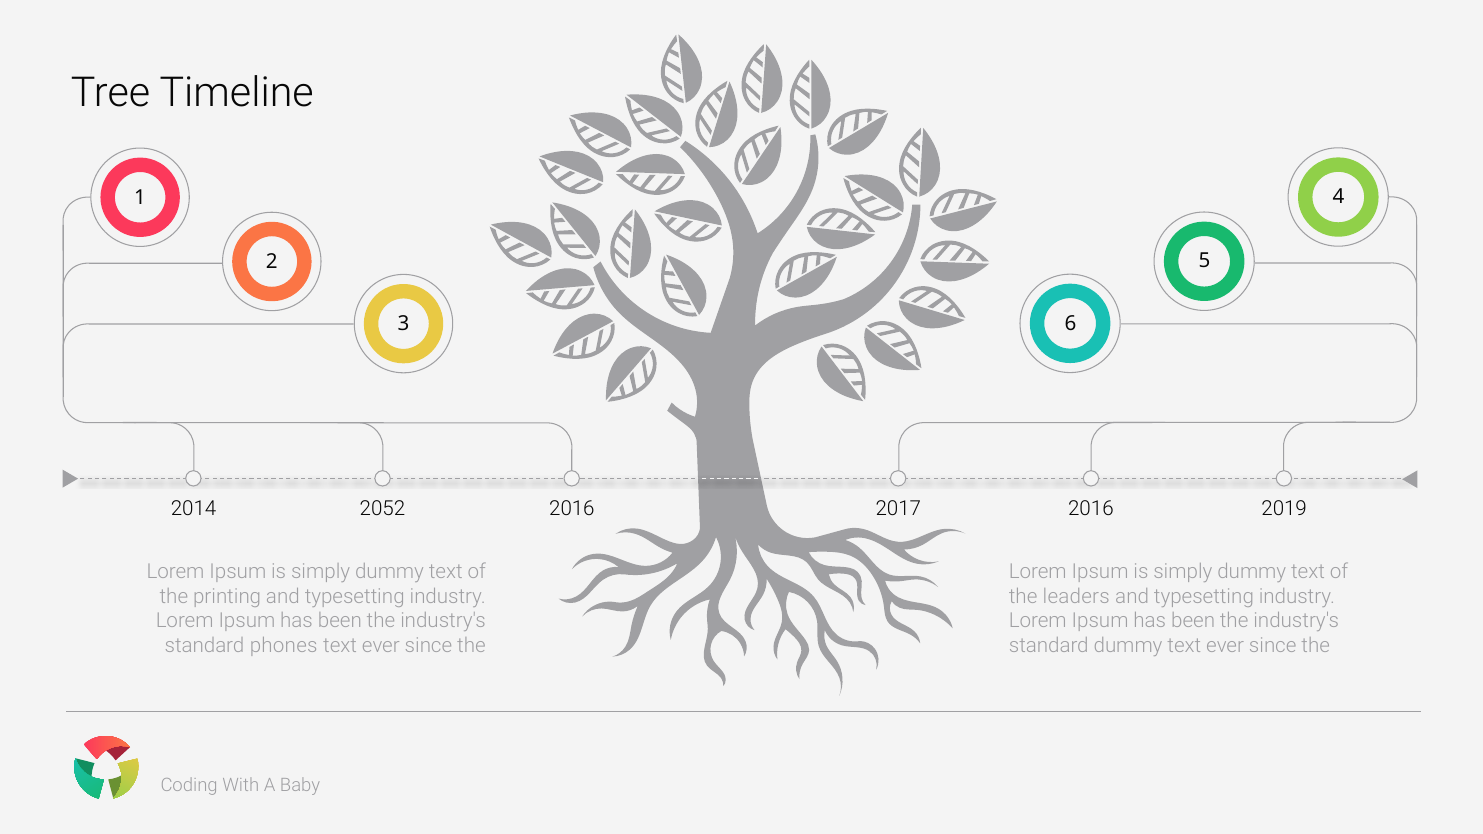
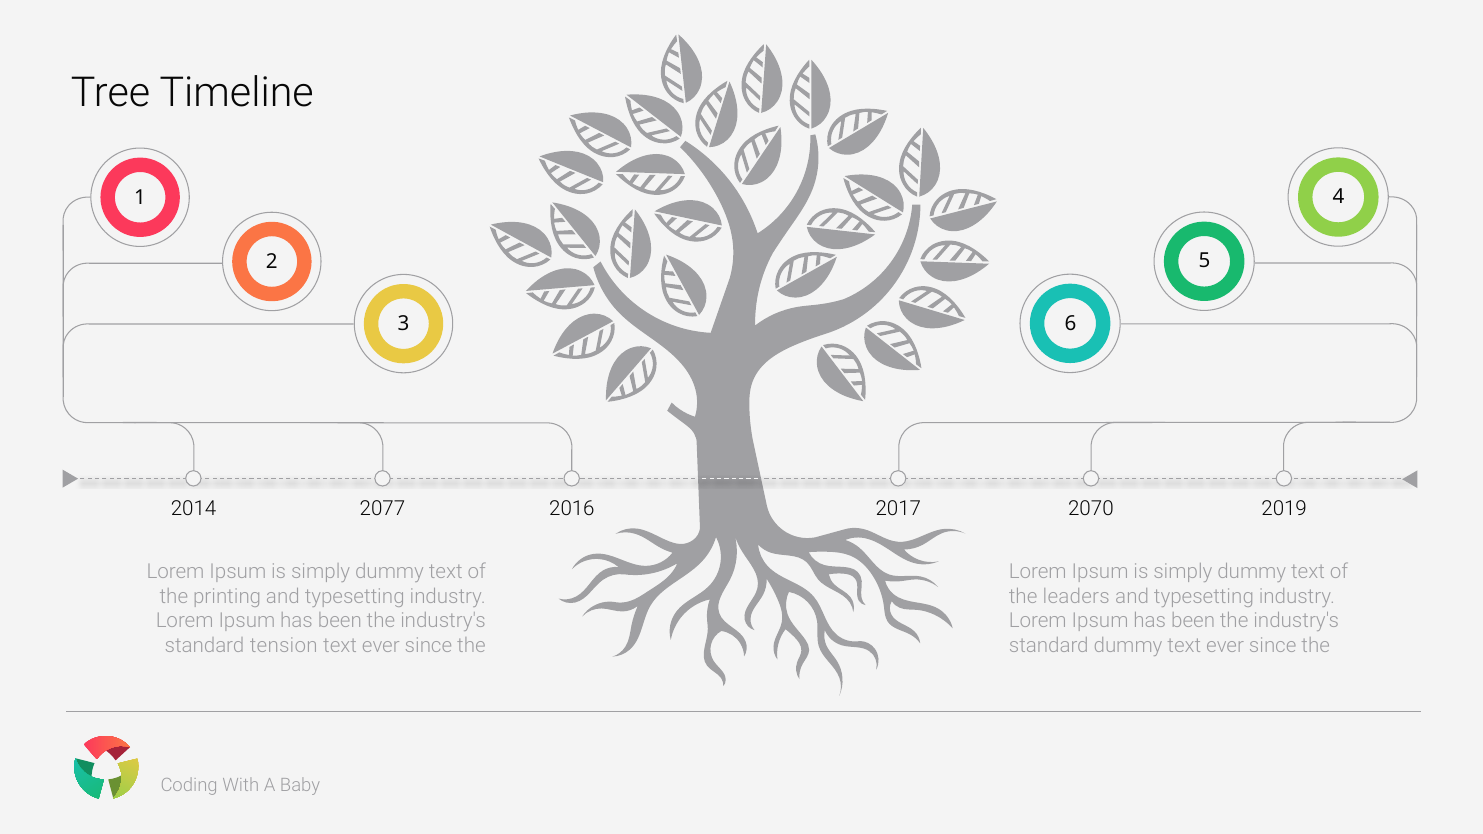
2052: 2052 -> 2077
2017 2016: 2016 -> 2070
phones: phones -> tension
